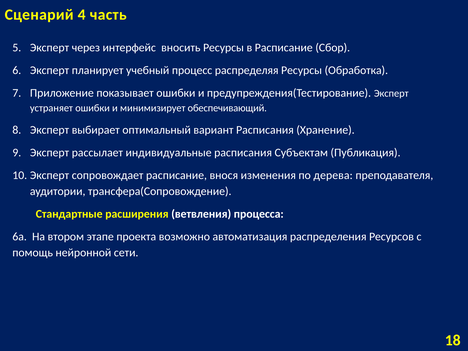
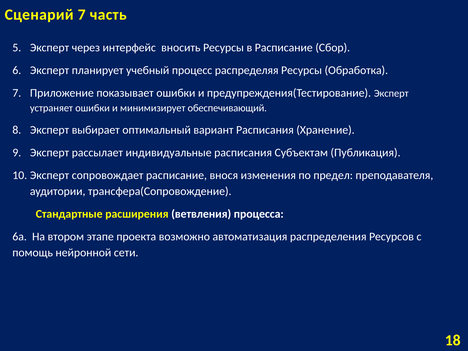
Сценарий 4: 4 -> 7
дерева: дерева -> предел
